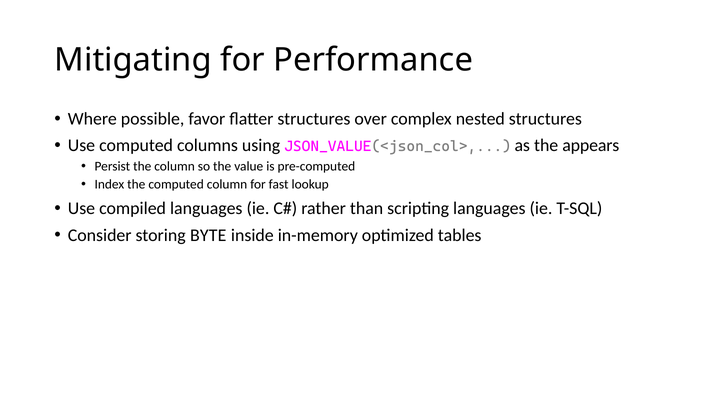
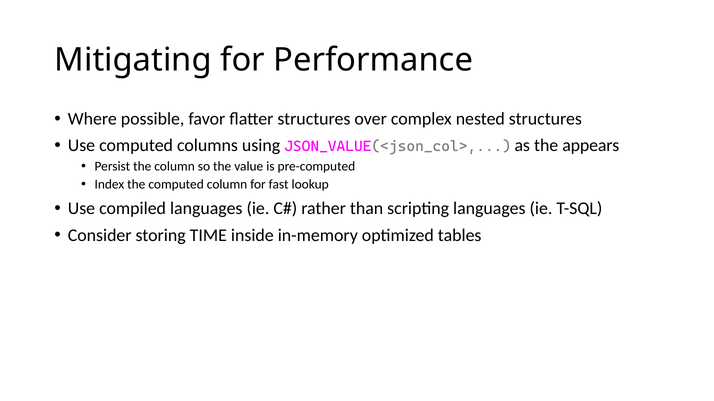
BYTE: BYTE -> TIME
